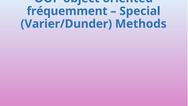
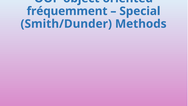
Varier/Dunder: Varier/Dunder -> Smith/Dunder
